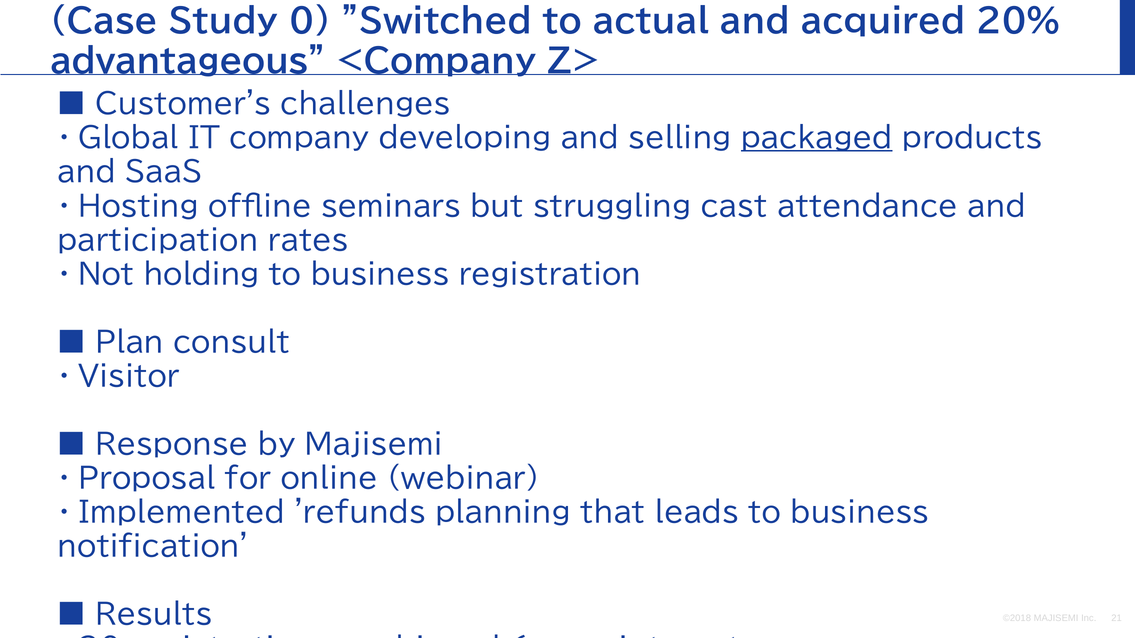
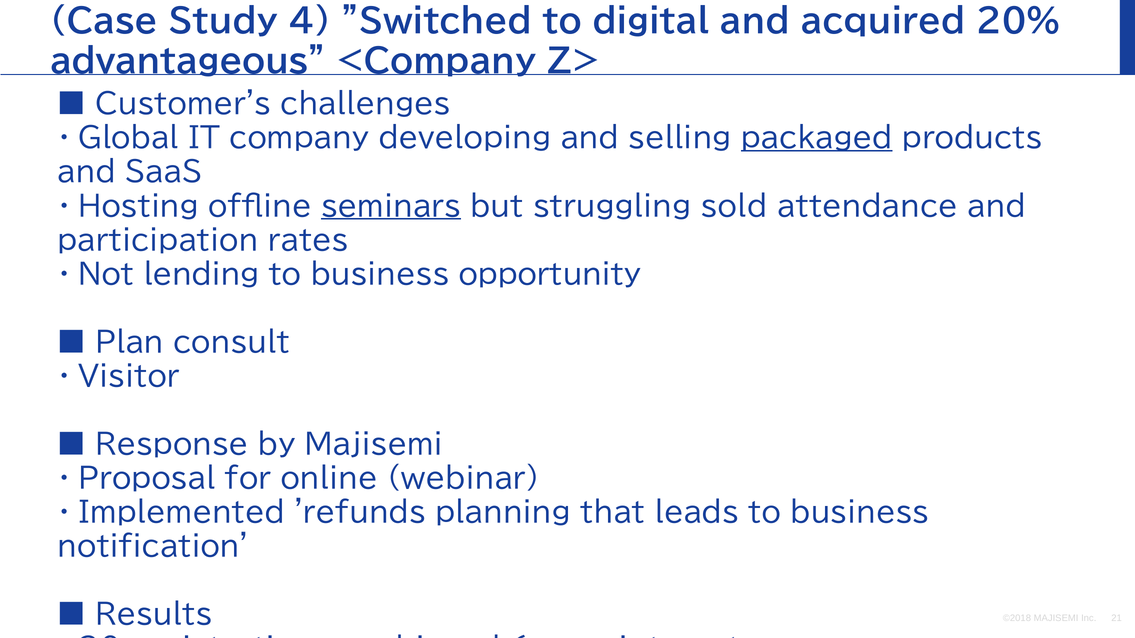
0: 0 -> 4
actual: actual -> digital
seminars underline: none -> present
cast: cast -> sold
holding: holding -> lending
registration: registration -> opportunity
